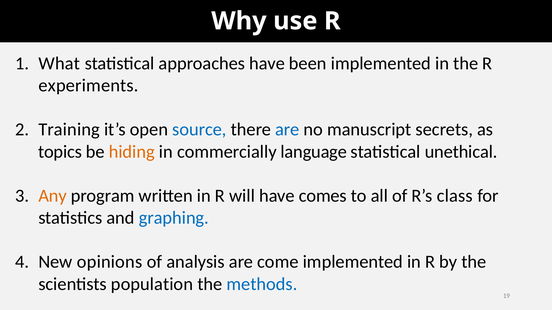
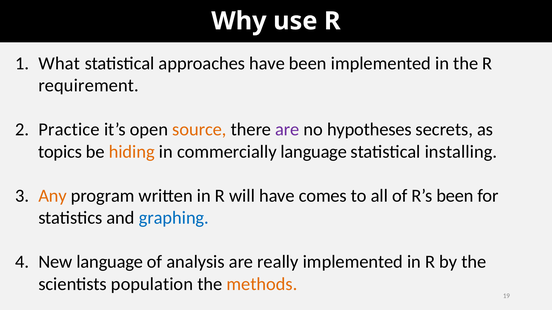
experiments: experiments -> requirement
Training: Training -> Practice
source colour: blue -> orange
are at (287, 130) colour: blue -> purple
manuscript: manuscript -> hypotheses
unethical: unethical -> installing
R’s class: class -> been
New opinions: opinions -> language
come: come -> really
methods colour: blue -> orange
